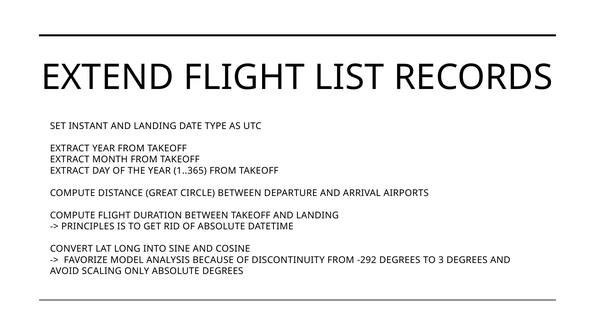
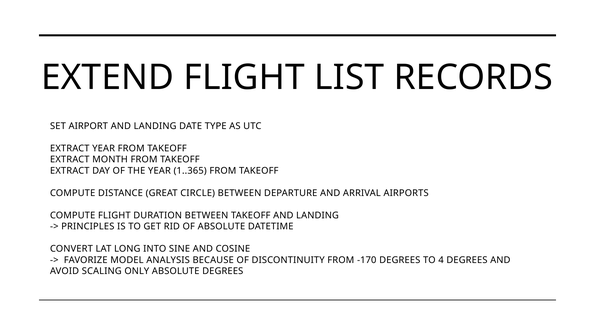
INSTANT: INSTANT -> AIRPORT
-292: -292 -> -170
3: 3 -> 4
